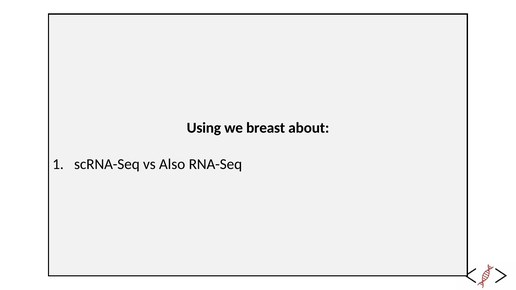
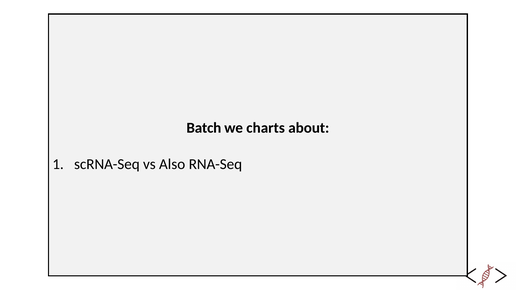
Using: Using -> Batch
breast: breast -> charts
